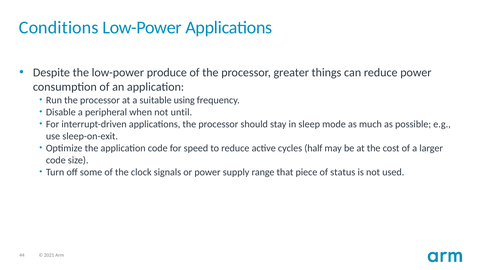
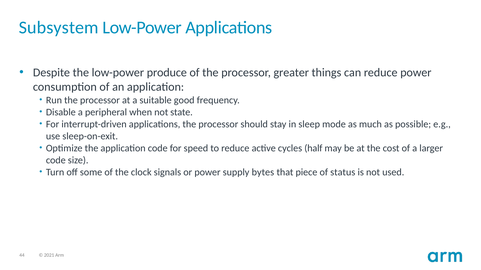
Conditions: Conditions -> Subsystem
using: using -> good
until: until -> state
range: range -> bytes
